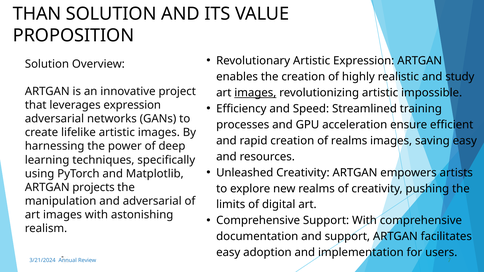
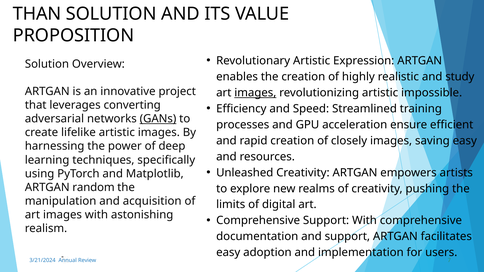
leverages expression: expression -> converting
GANs underline: none -> present
of realms: realms -> closely
projects: projects -> random
and adversarial: adversarial -> acquisition
